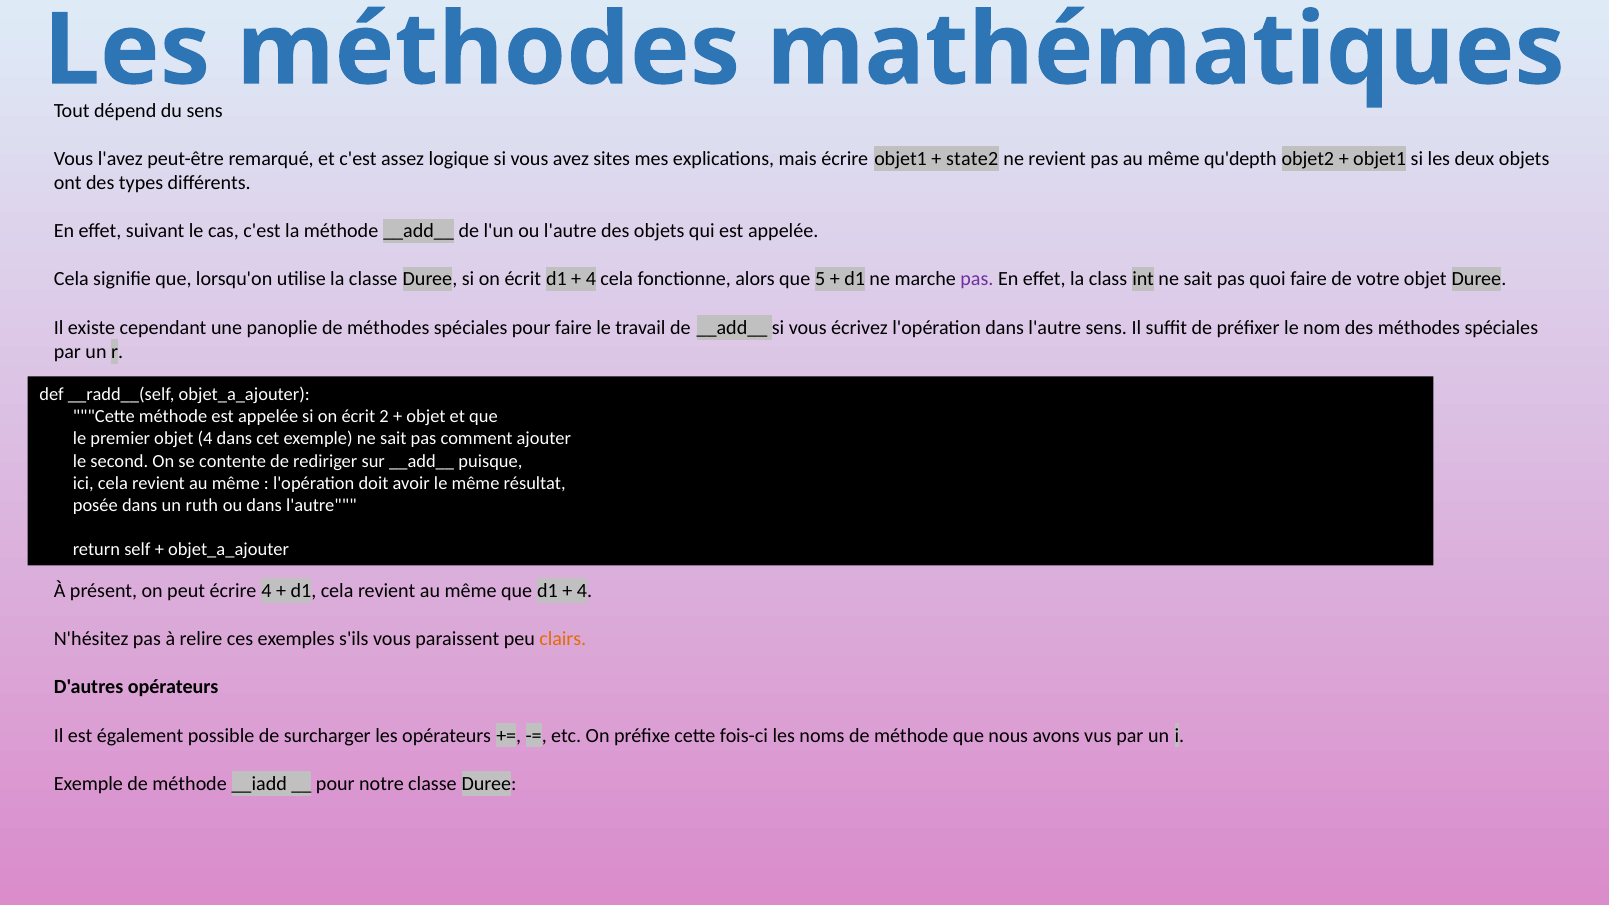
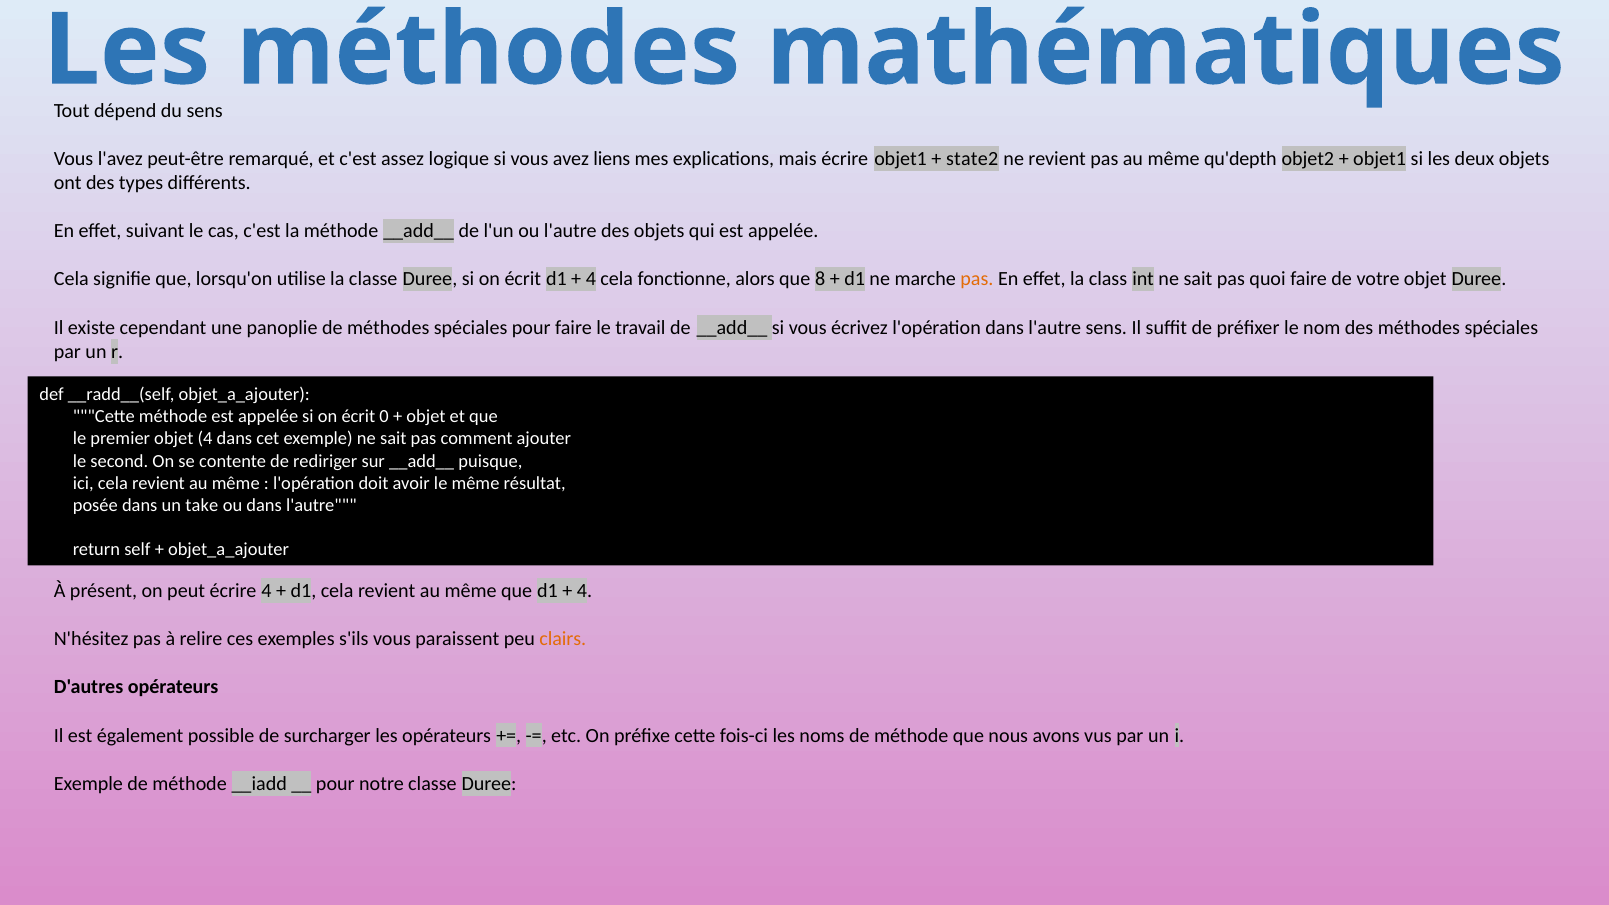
sites: sites -> liens
5: 5 -> 8
pas at (977, 279) colour: purple -> orange
2: 2 -> 0
ruth: ruth -> take
